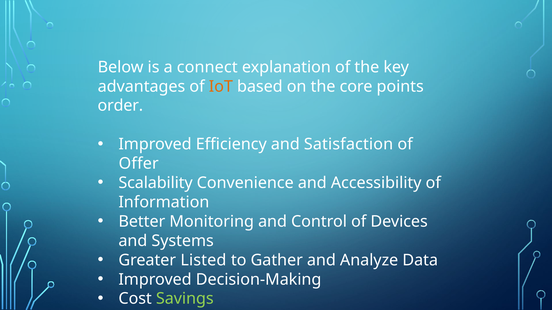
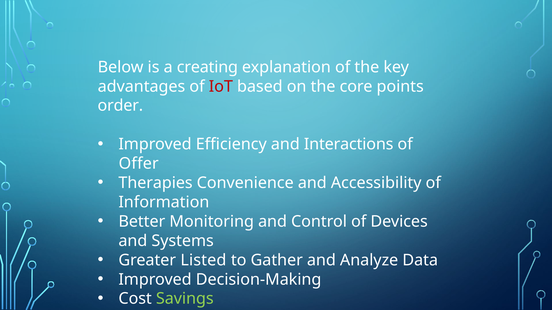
connect: connect -> creating
IoT colour: orange -> red
Satisfaction: Satisfaction -> Interactions
Scalability: Scalability -> Therapies
